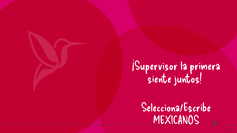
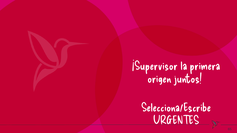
siente: siente -> origen
MEXICANOS: MEXICANOS -> URGENTES
